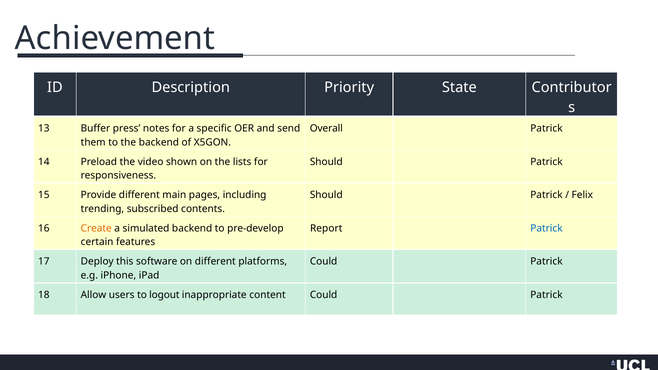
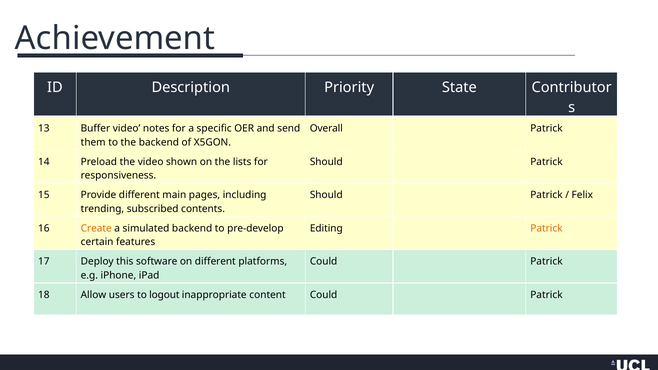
Buffer press: press -> video
Report: Report -> Editing
Patrick at (546, 228) colour: blue -> orange
